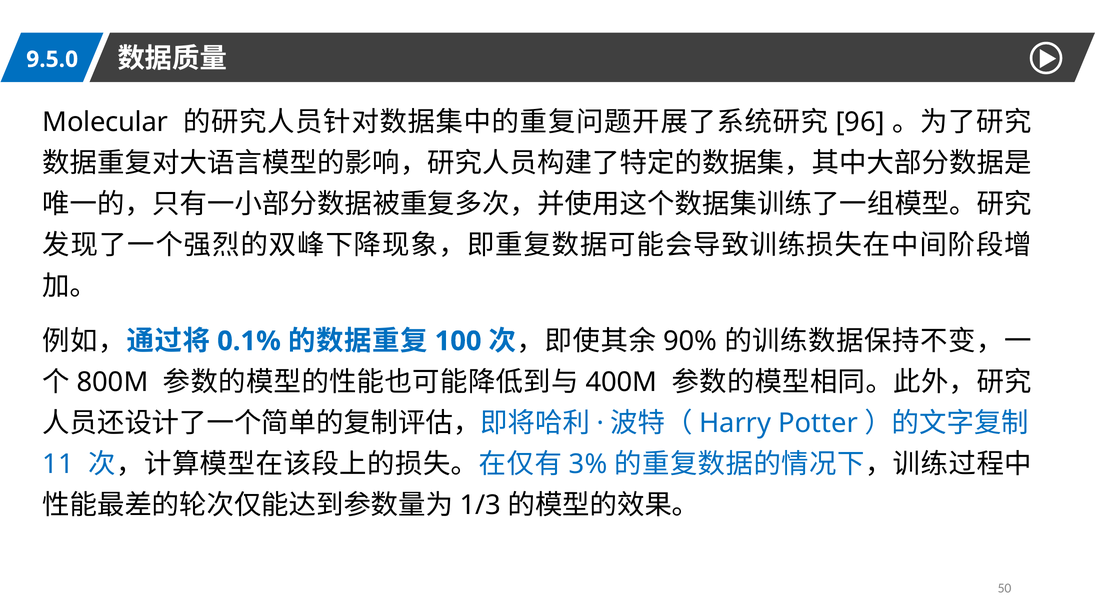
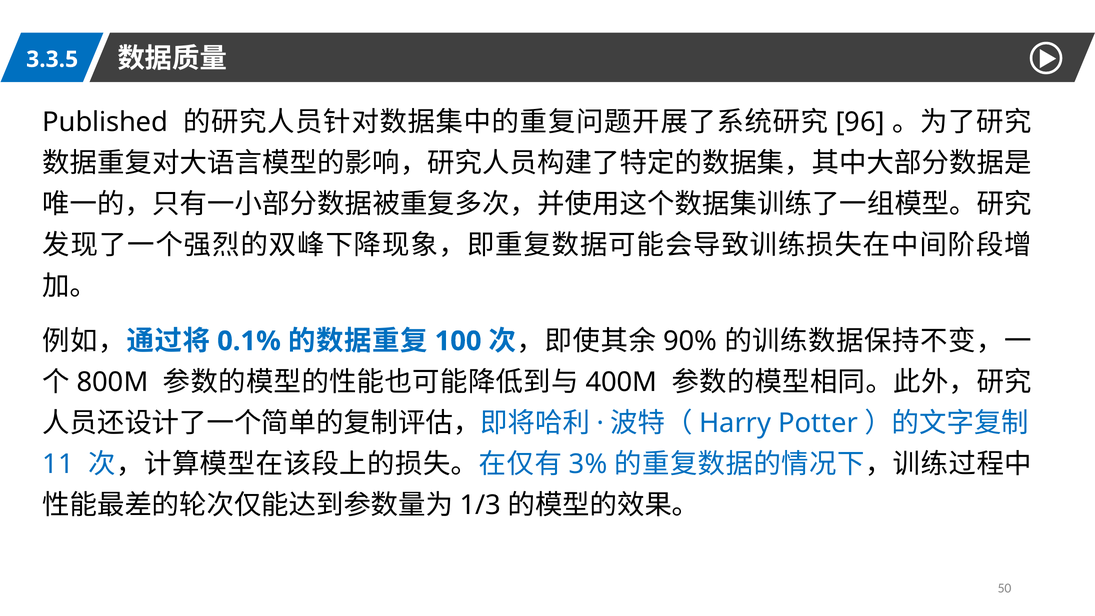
9.5.0: 9.5.0 -> 3.3.5
Molecular: Molecular -> Published
